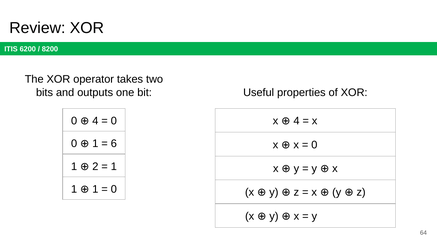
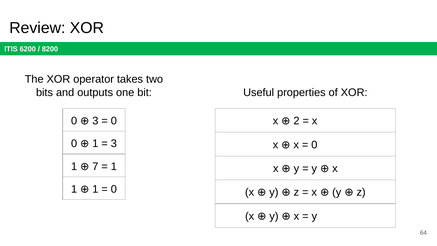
0 4: 4 -> 3
x 4: 4 -> 2
6 at (114, 144): 6 -> 3
2: 2 -> 7
